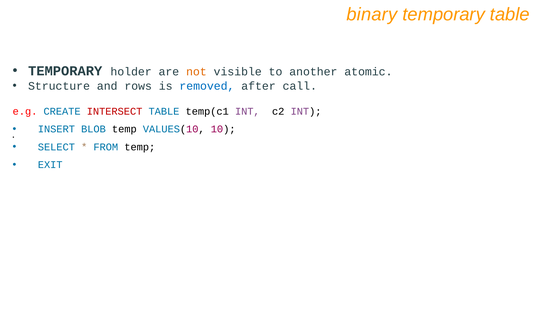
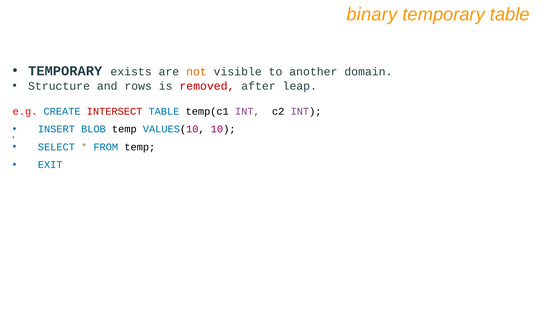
holder: holder -> exists
atomic: atomic -> domain
removed colour: blue -> red
call: call -> leap
